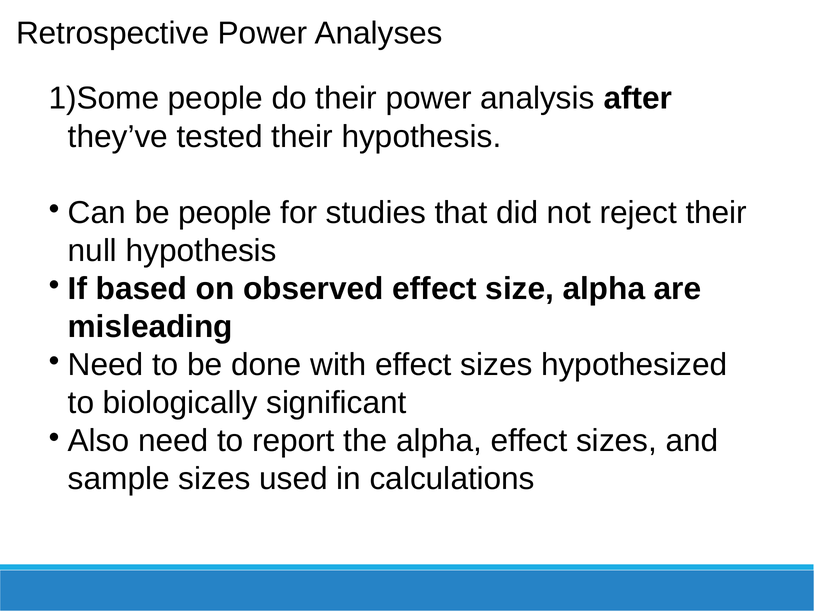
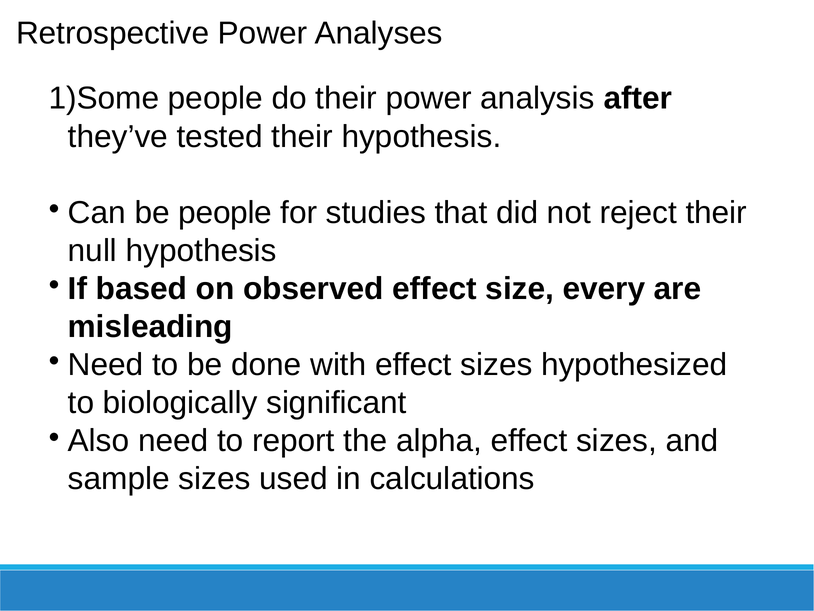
size alpha: alpha -> every
